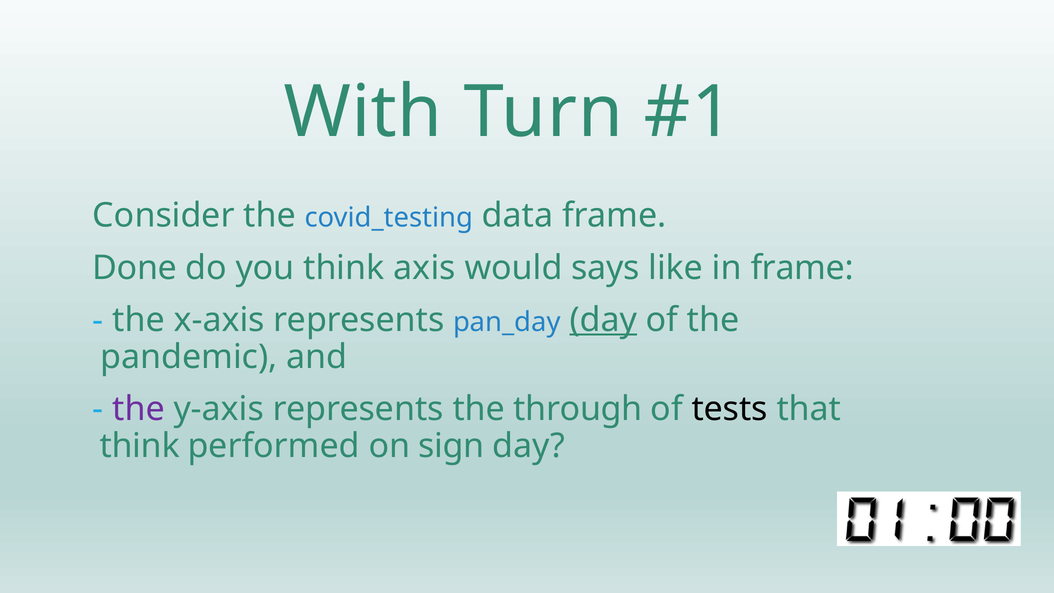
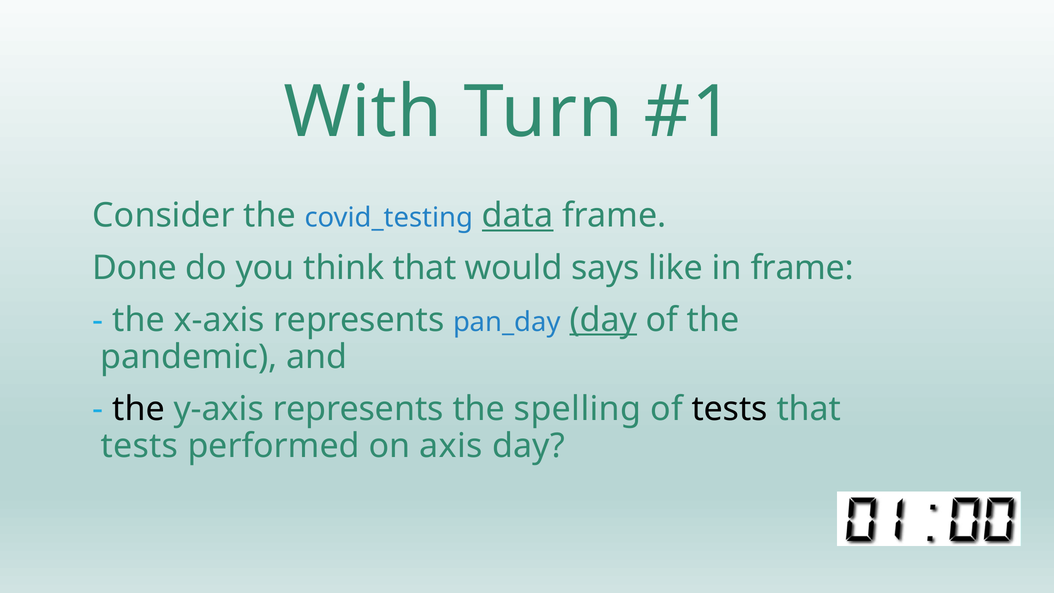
data underline: none -> present
think axis: axis -> that
the at (139, 409) colour: purple -> black
through: through -> spelling
think at (140, 446): think -> tests
sign: sign -> axis
